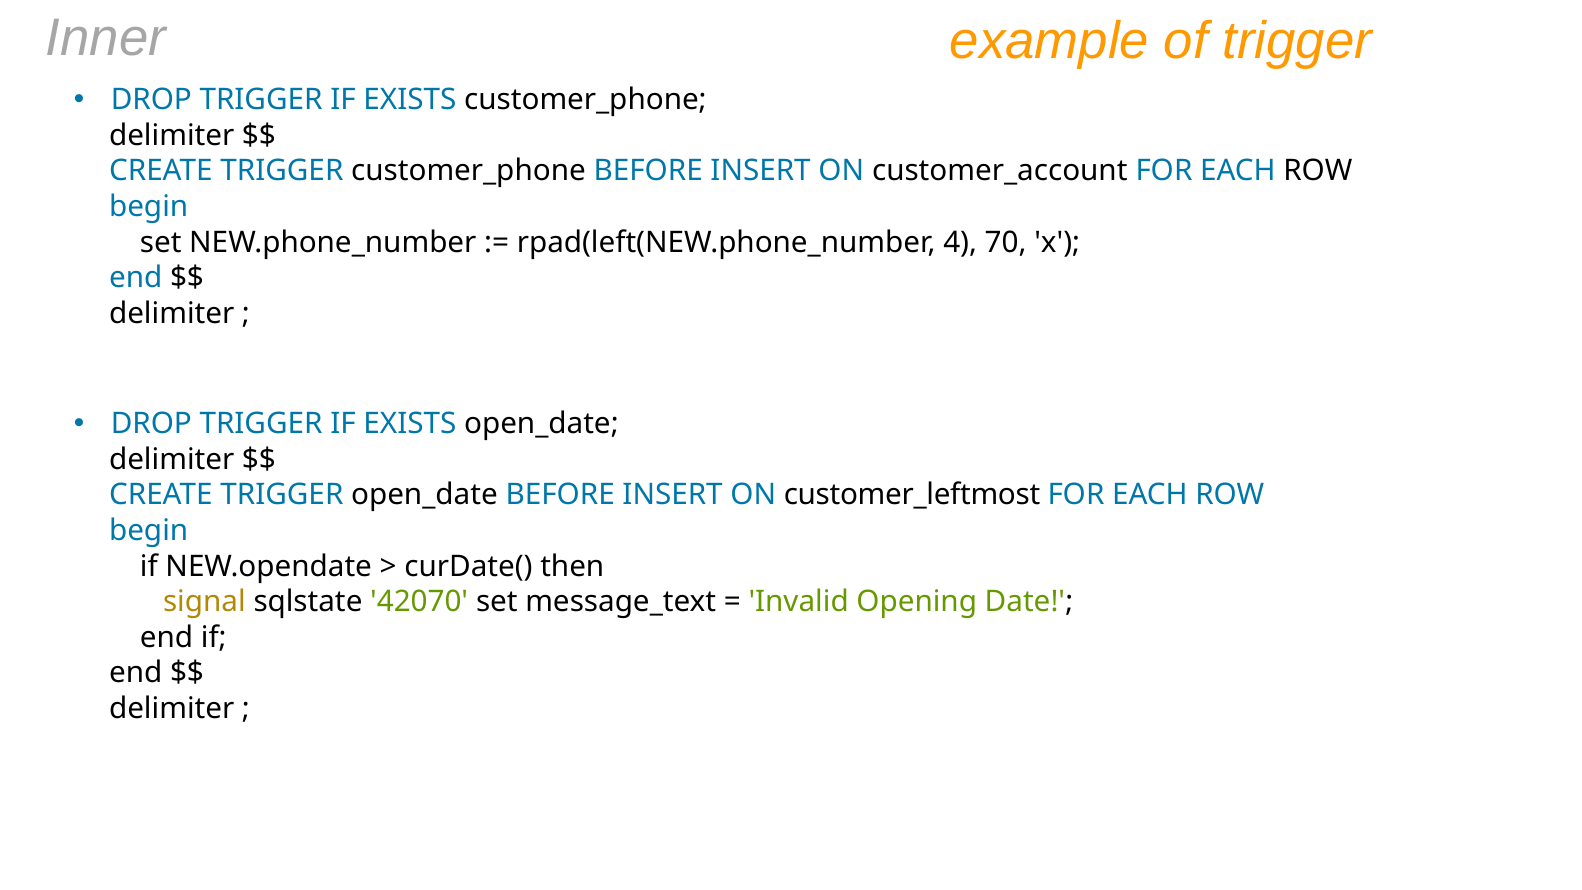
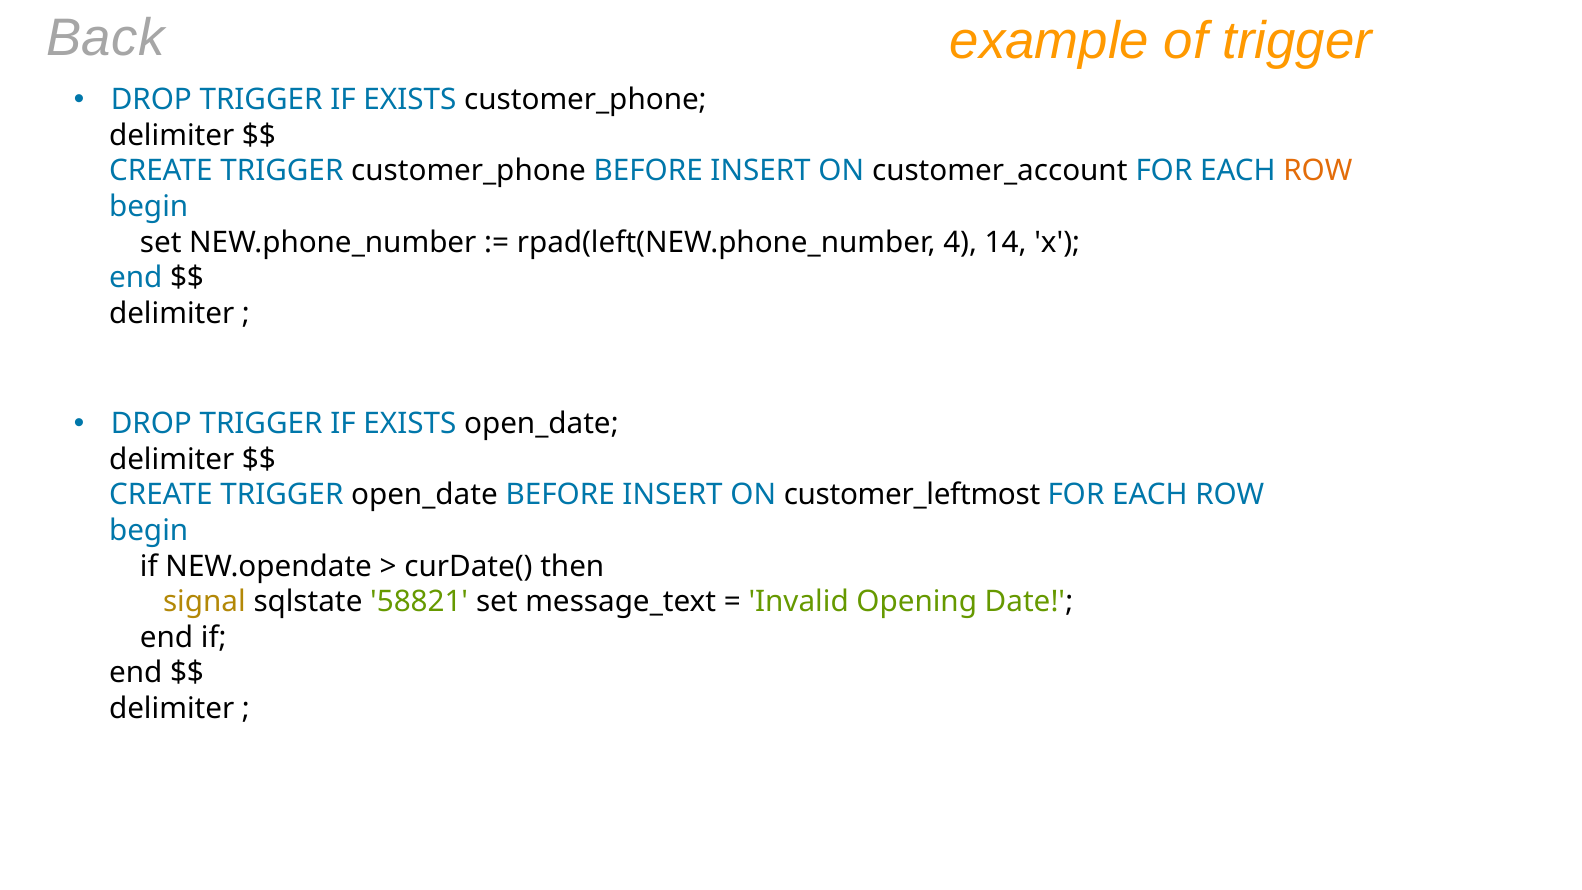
Inner: Inner -> Back
ROW at (1318, 171) colour: black -> orange
70: 70 -> 14
42070: 42070 -> 58821
